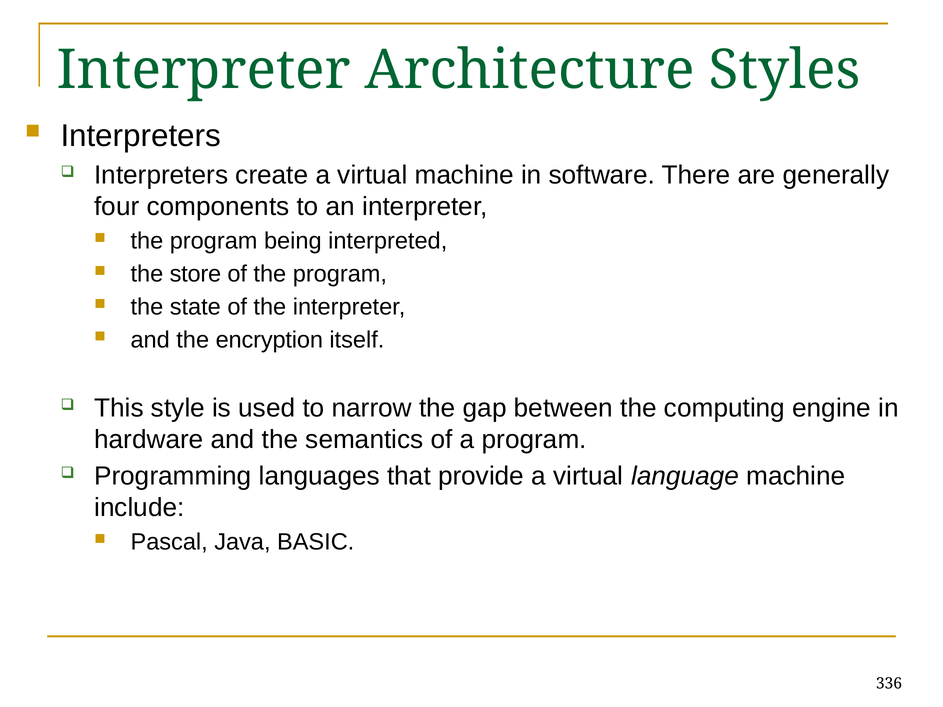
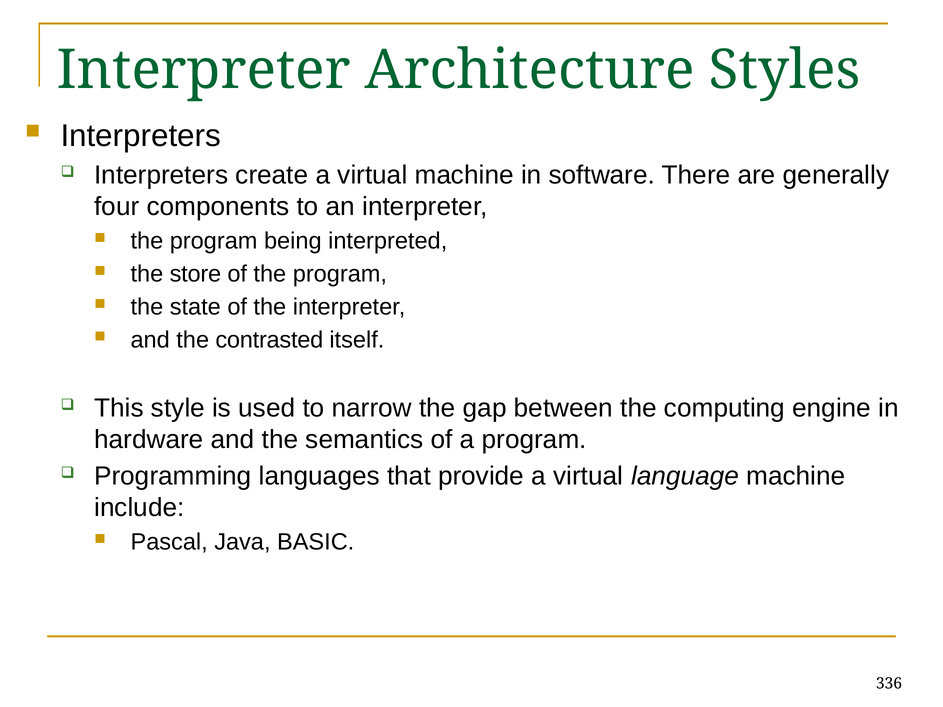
encryption: encryption -> contrasted
